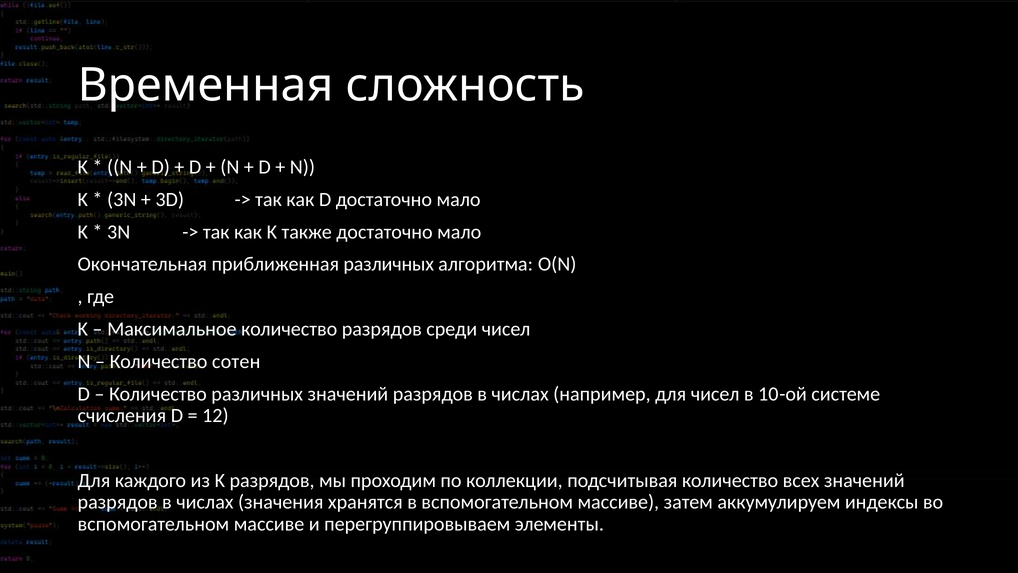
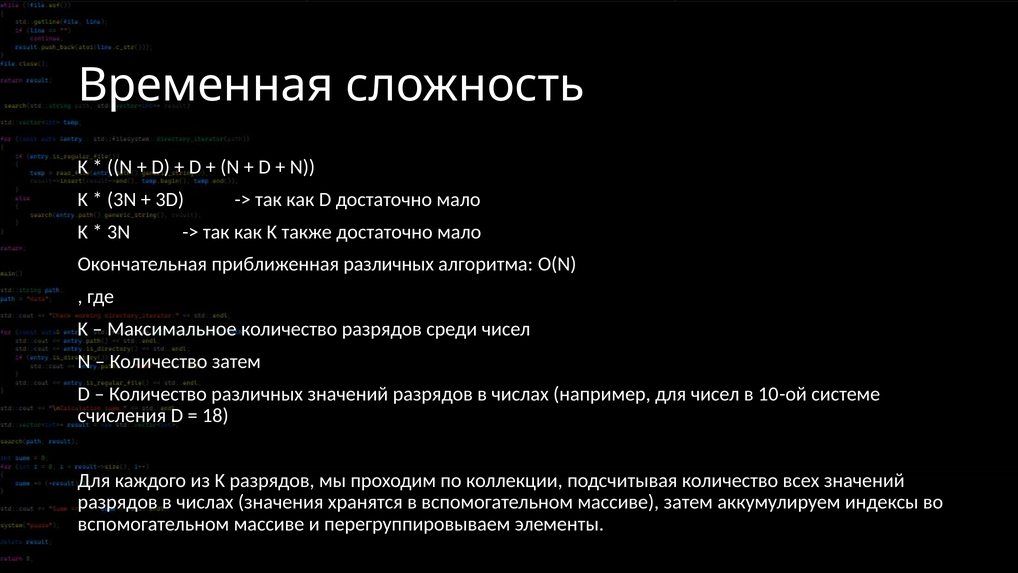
Количество сотен: сотен -> затем
12: 12 -> 18
